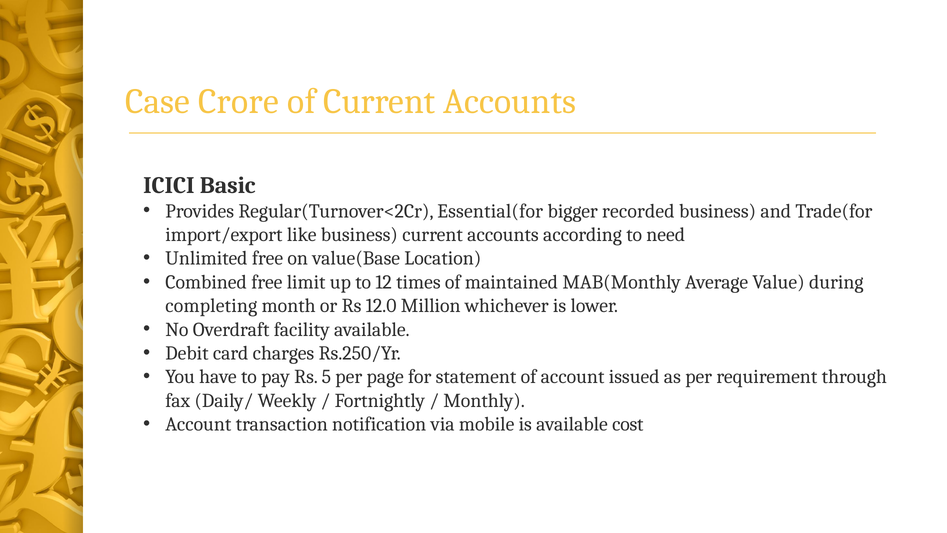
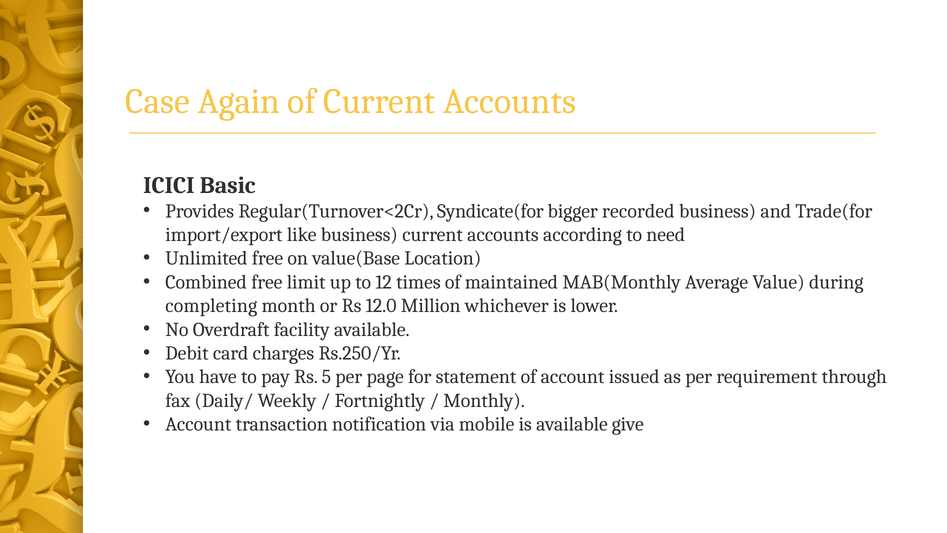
Crore: Crore -> Again
Essential(for: Essential(for -> Syndicate(for
cost: cost -> give
